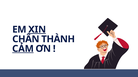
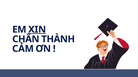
CẢM underline: present -> none
